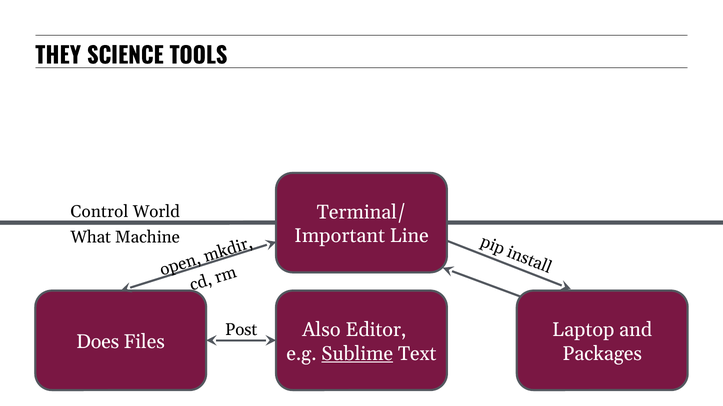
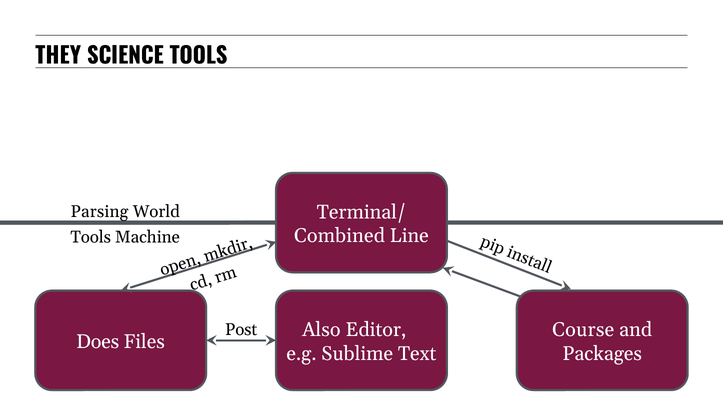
Control: Control -> Parsing
Important: Important -> Combined
What at (91, 237): What -> Tools
Laptop: Laptop -> Course
Sublime underline: present -> none
